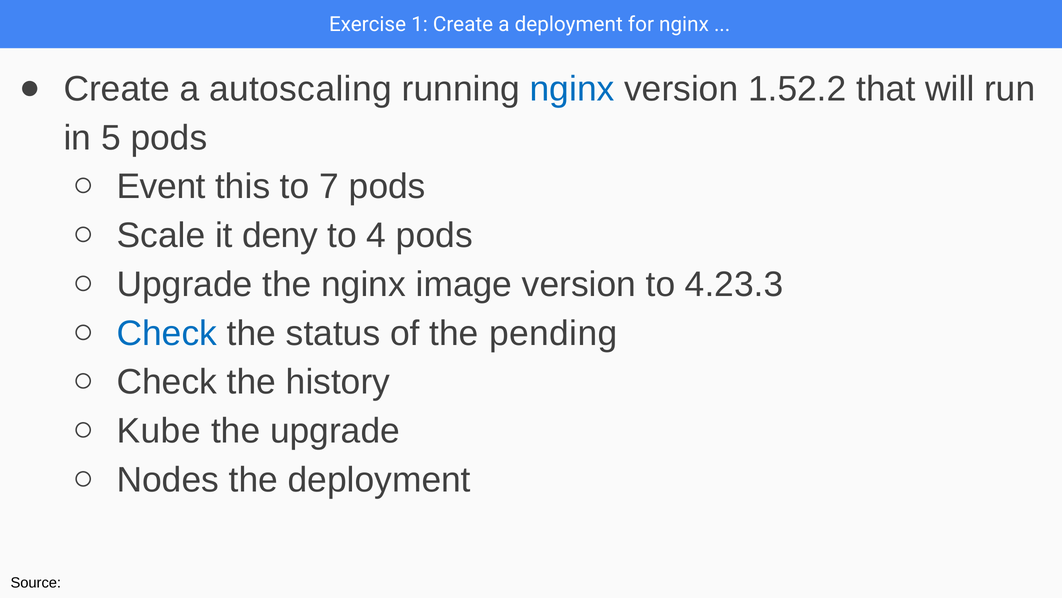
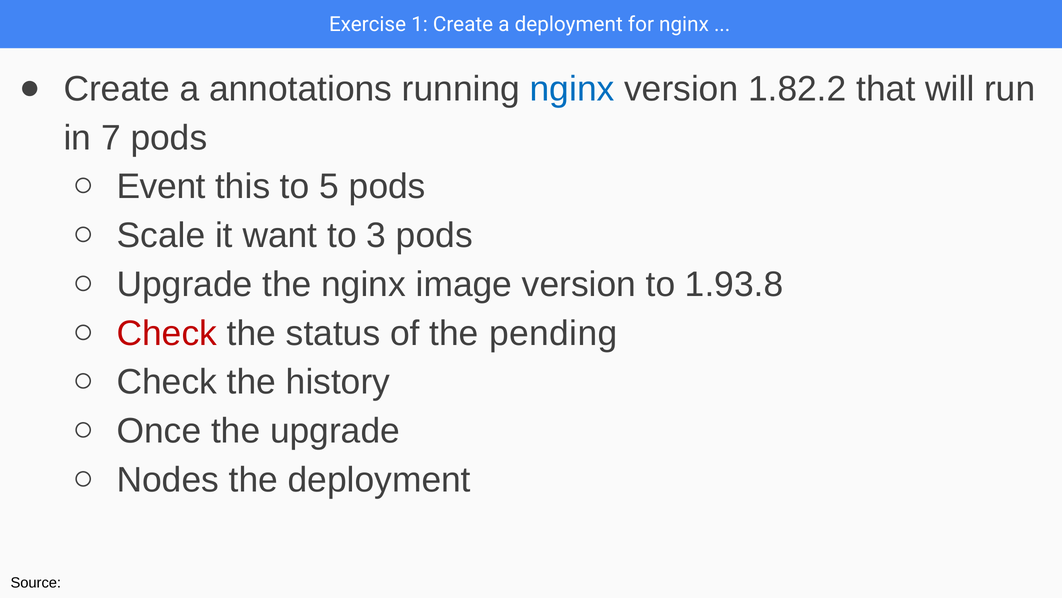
autoscaling: autoscaling -> annotations
1.52.2: 1.52.2 -> 1.82.2
5: 5 -> 7
7: 7 -> 5
deny: deny -> want
4: 4 -> 3
4.23.3: 4.23.3 -> 1.93.8
Check at (167, 333) colour: blue -> red
Kube: Kube -> Once
